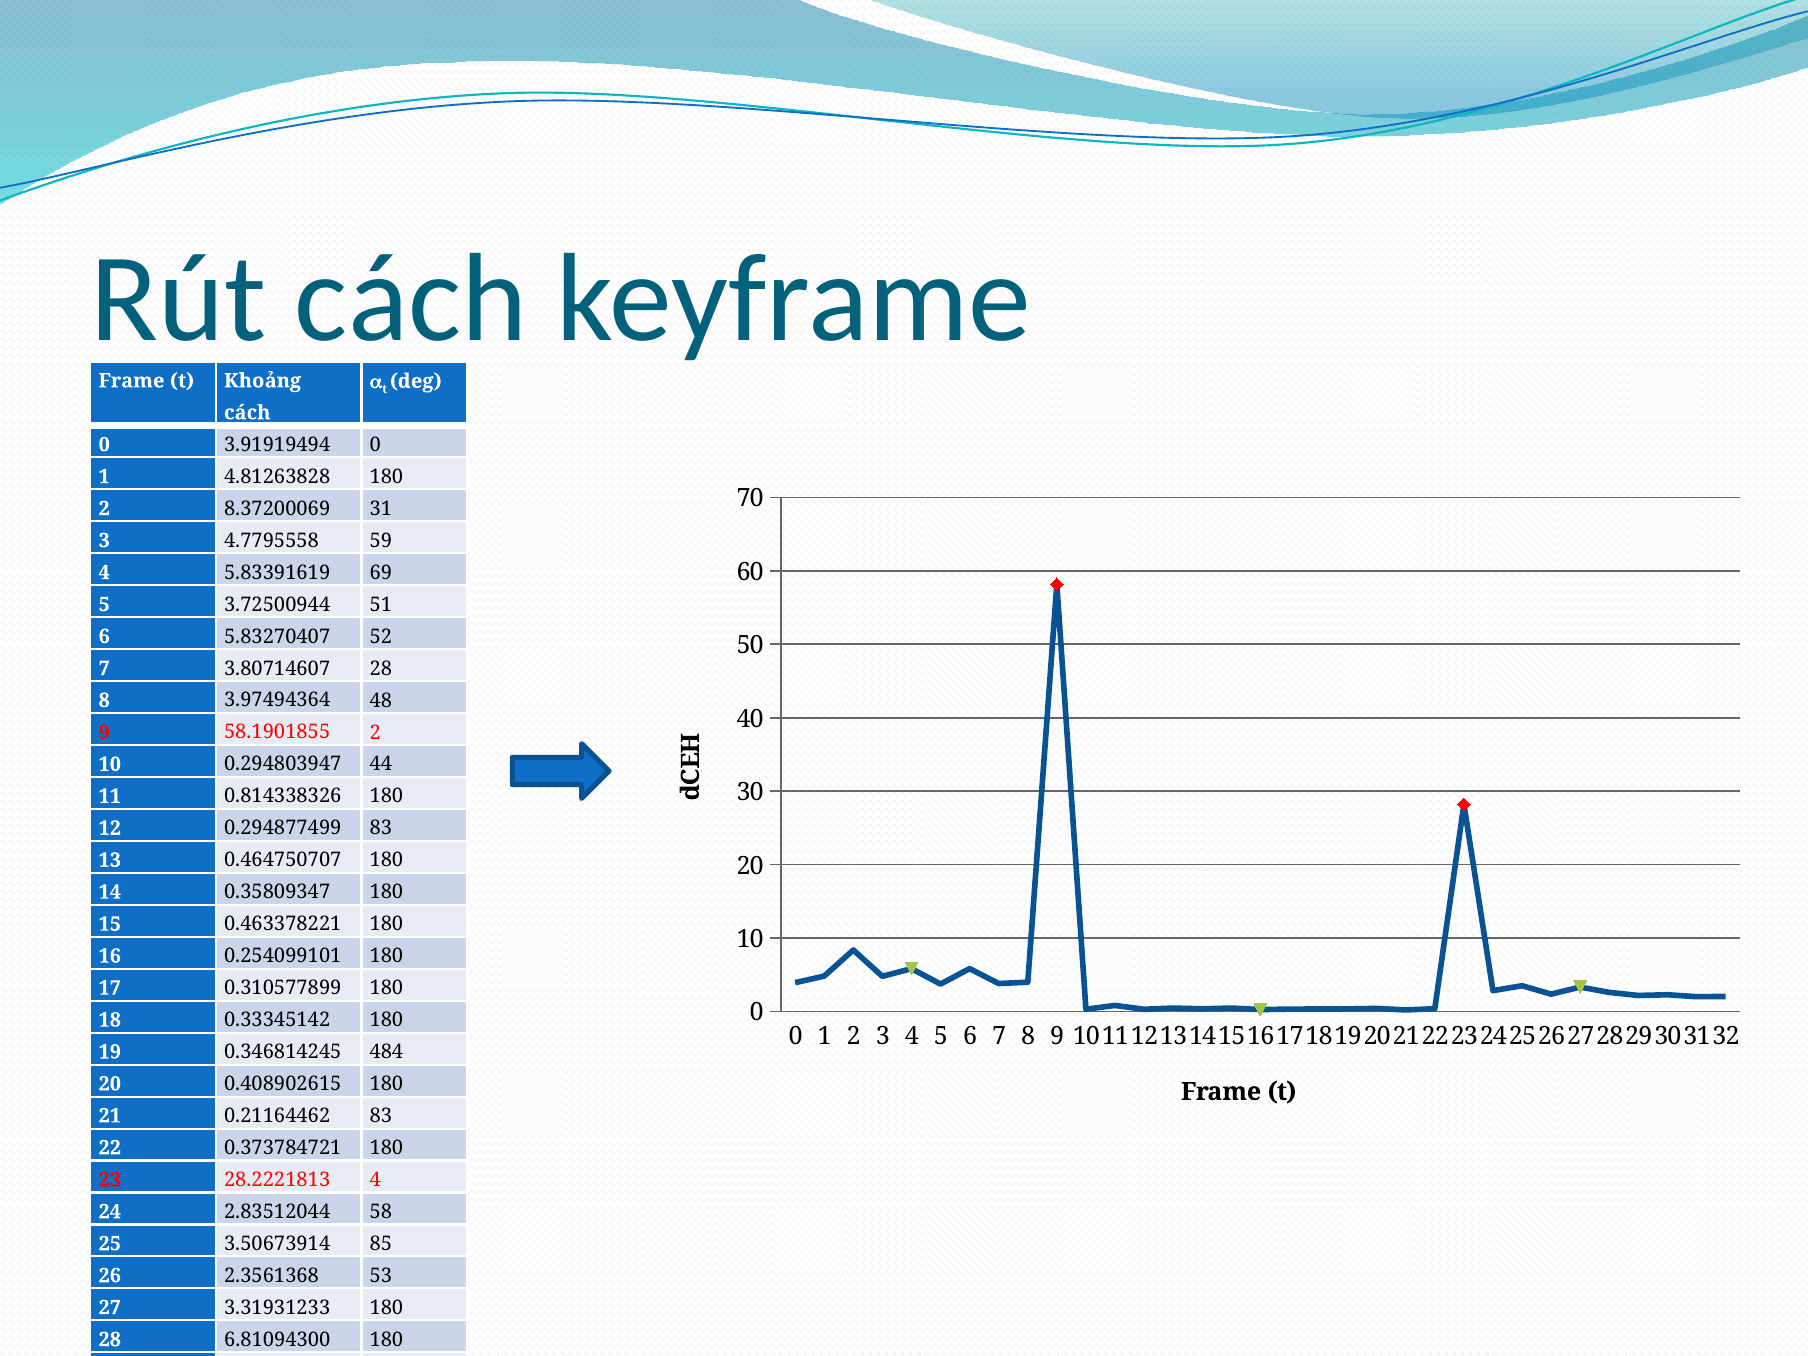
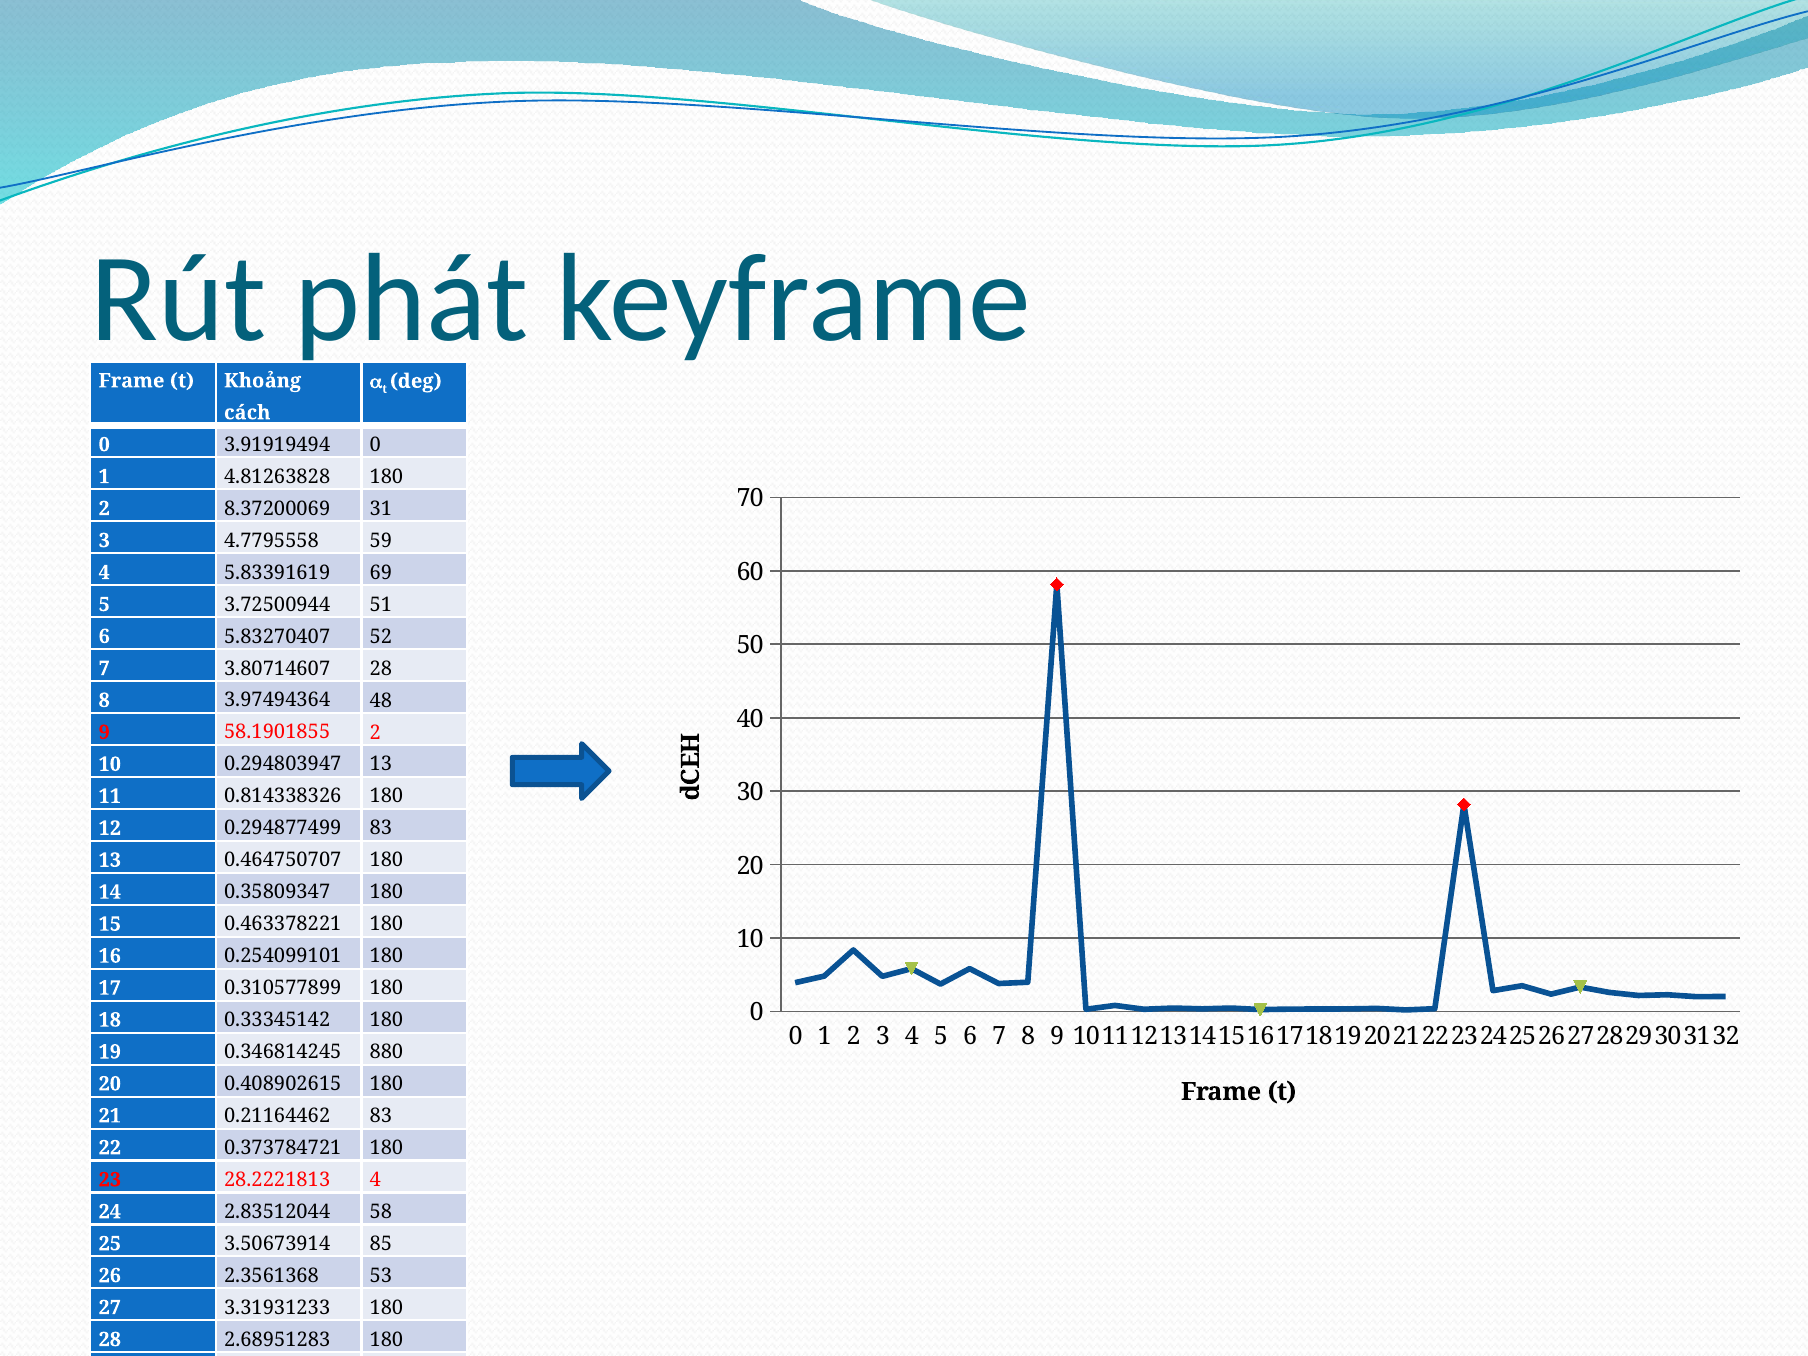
Rút cách: cách -> phát
0.294803947 44: 44 -> 13
484: 484 -> 880
6.81094300: 6.81094300 -> 2.68951283
